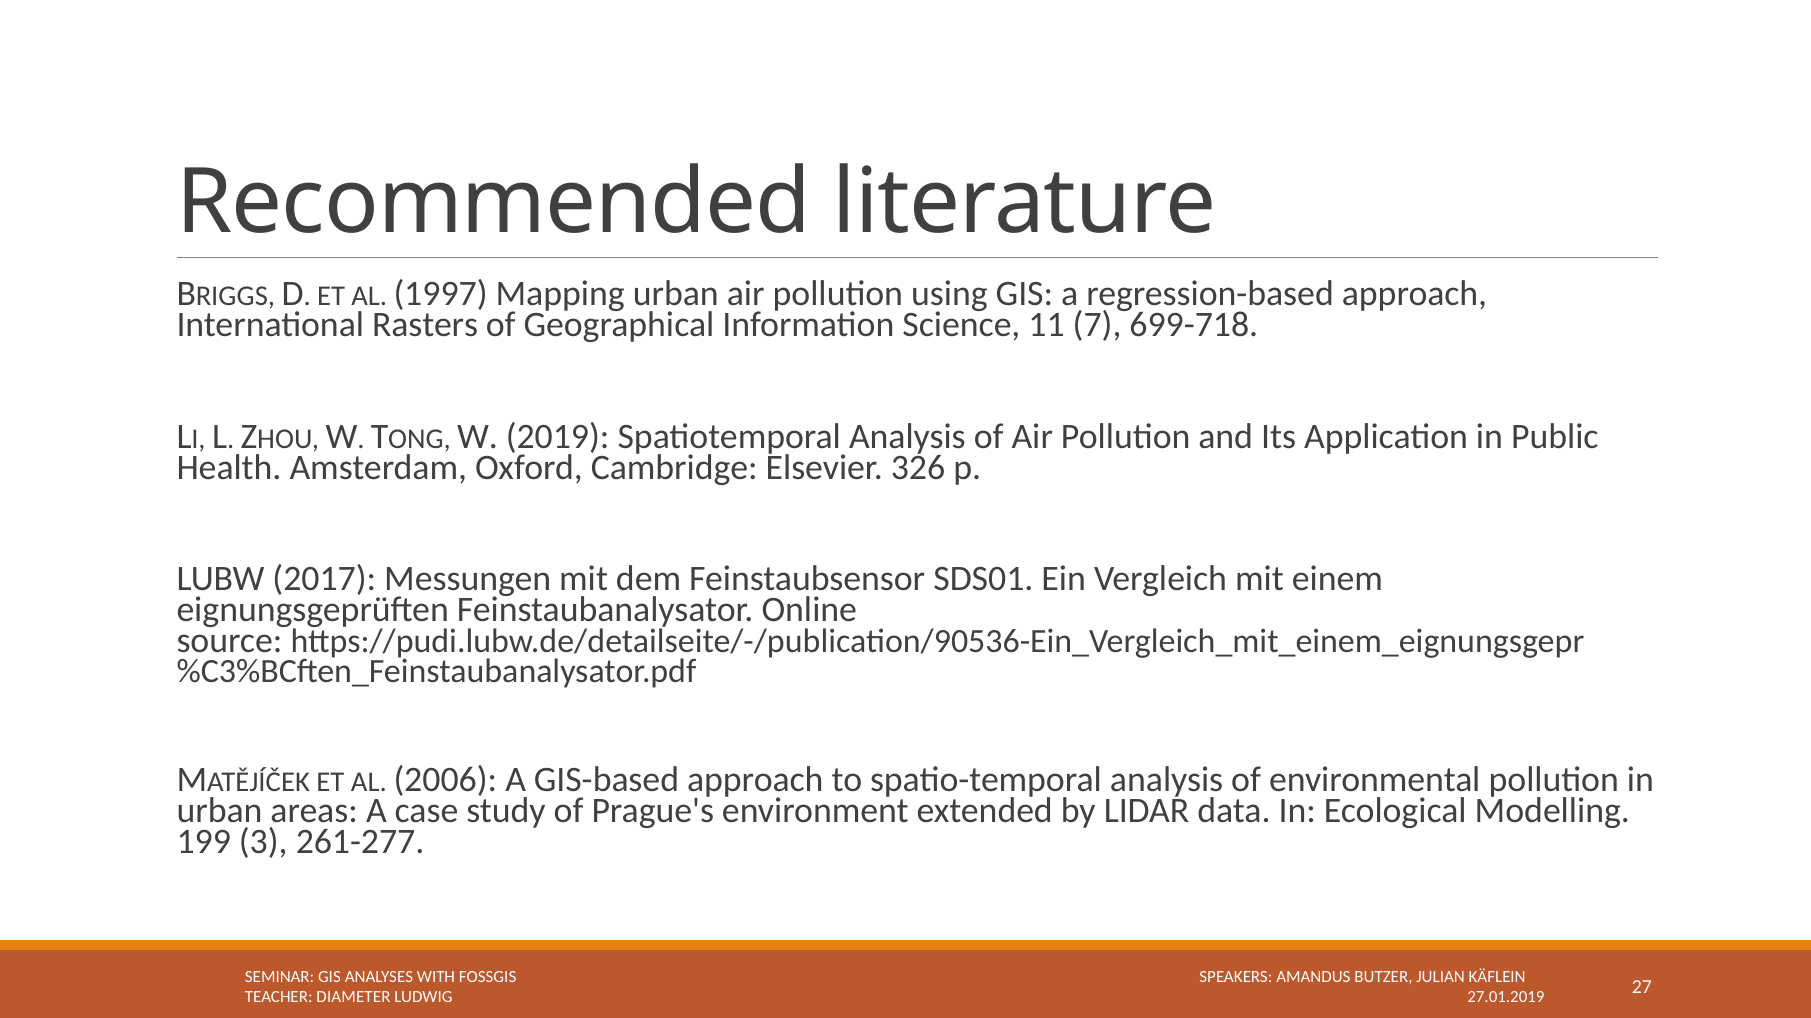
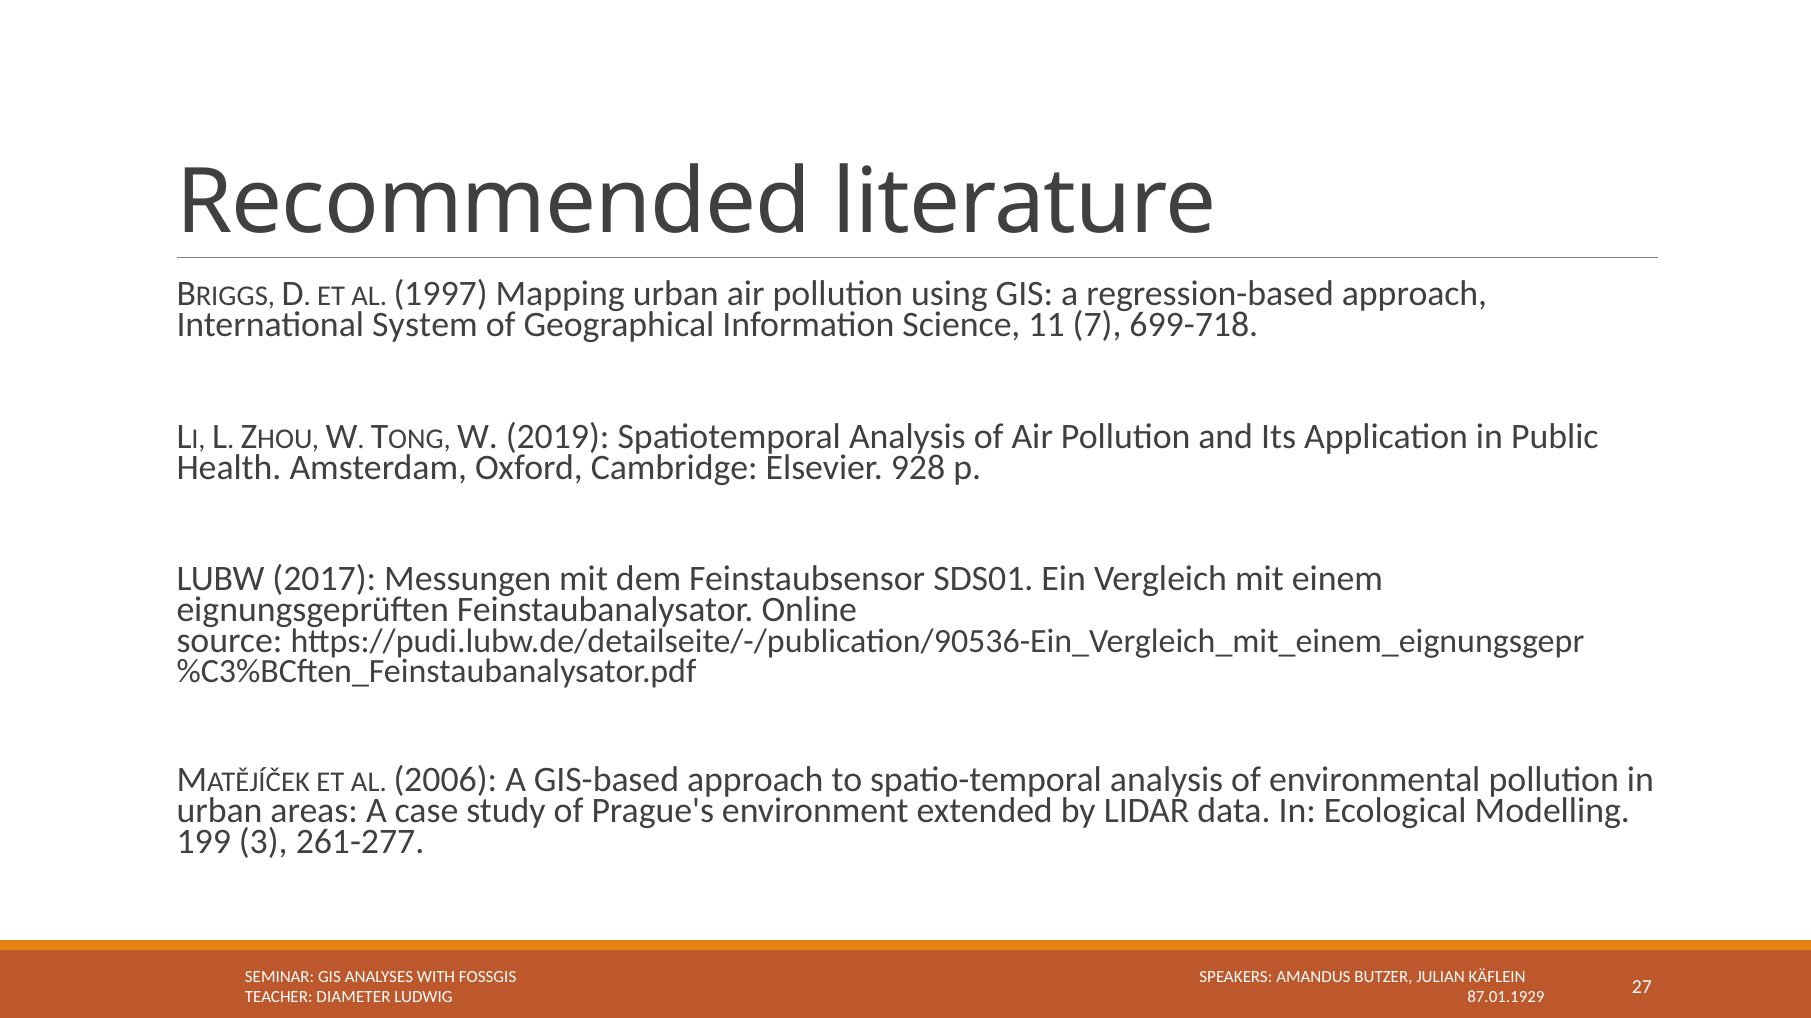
Rasters: Rasters -> System
326: 326 -> 928
27.01.2019: 27.01.2019 -> 87.01.1929
